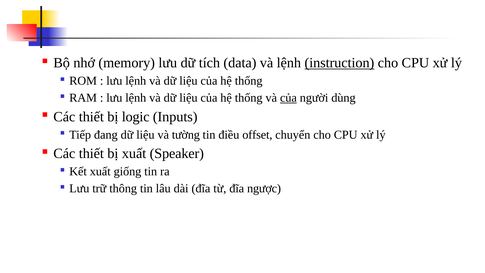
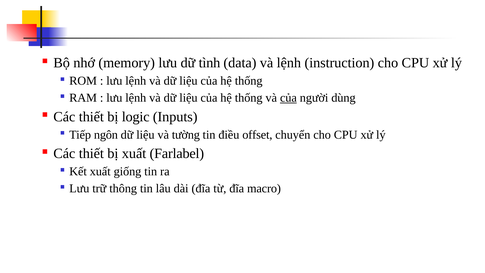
tích: tích -> tình
instruction underline: present -> none
đang: đang -> ngôn
Speaker: Speaker -> Farlabel
ngược: ngược -> macro
